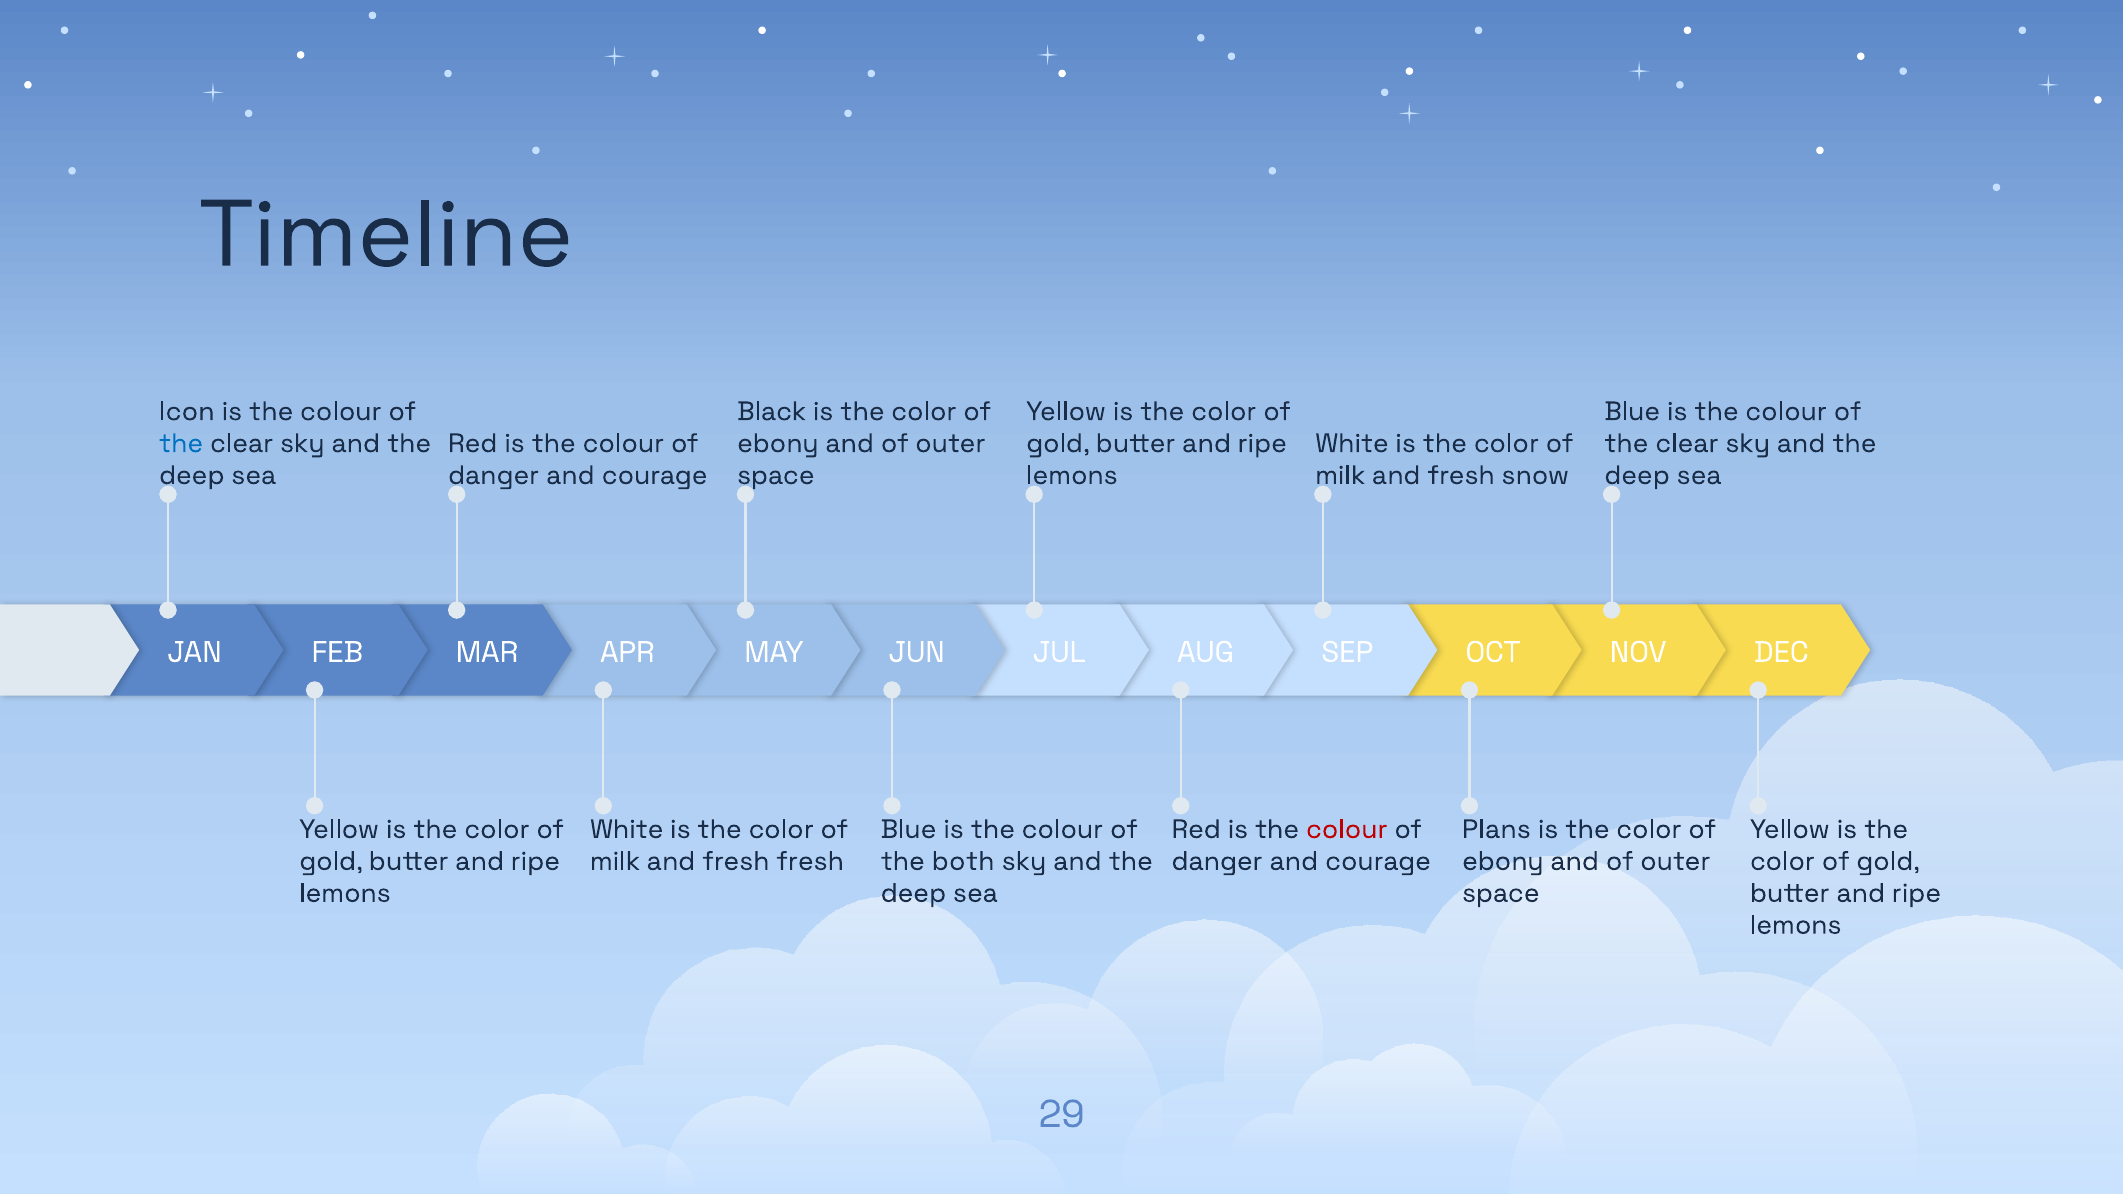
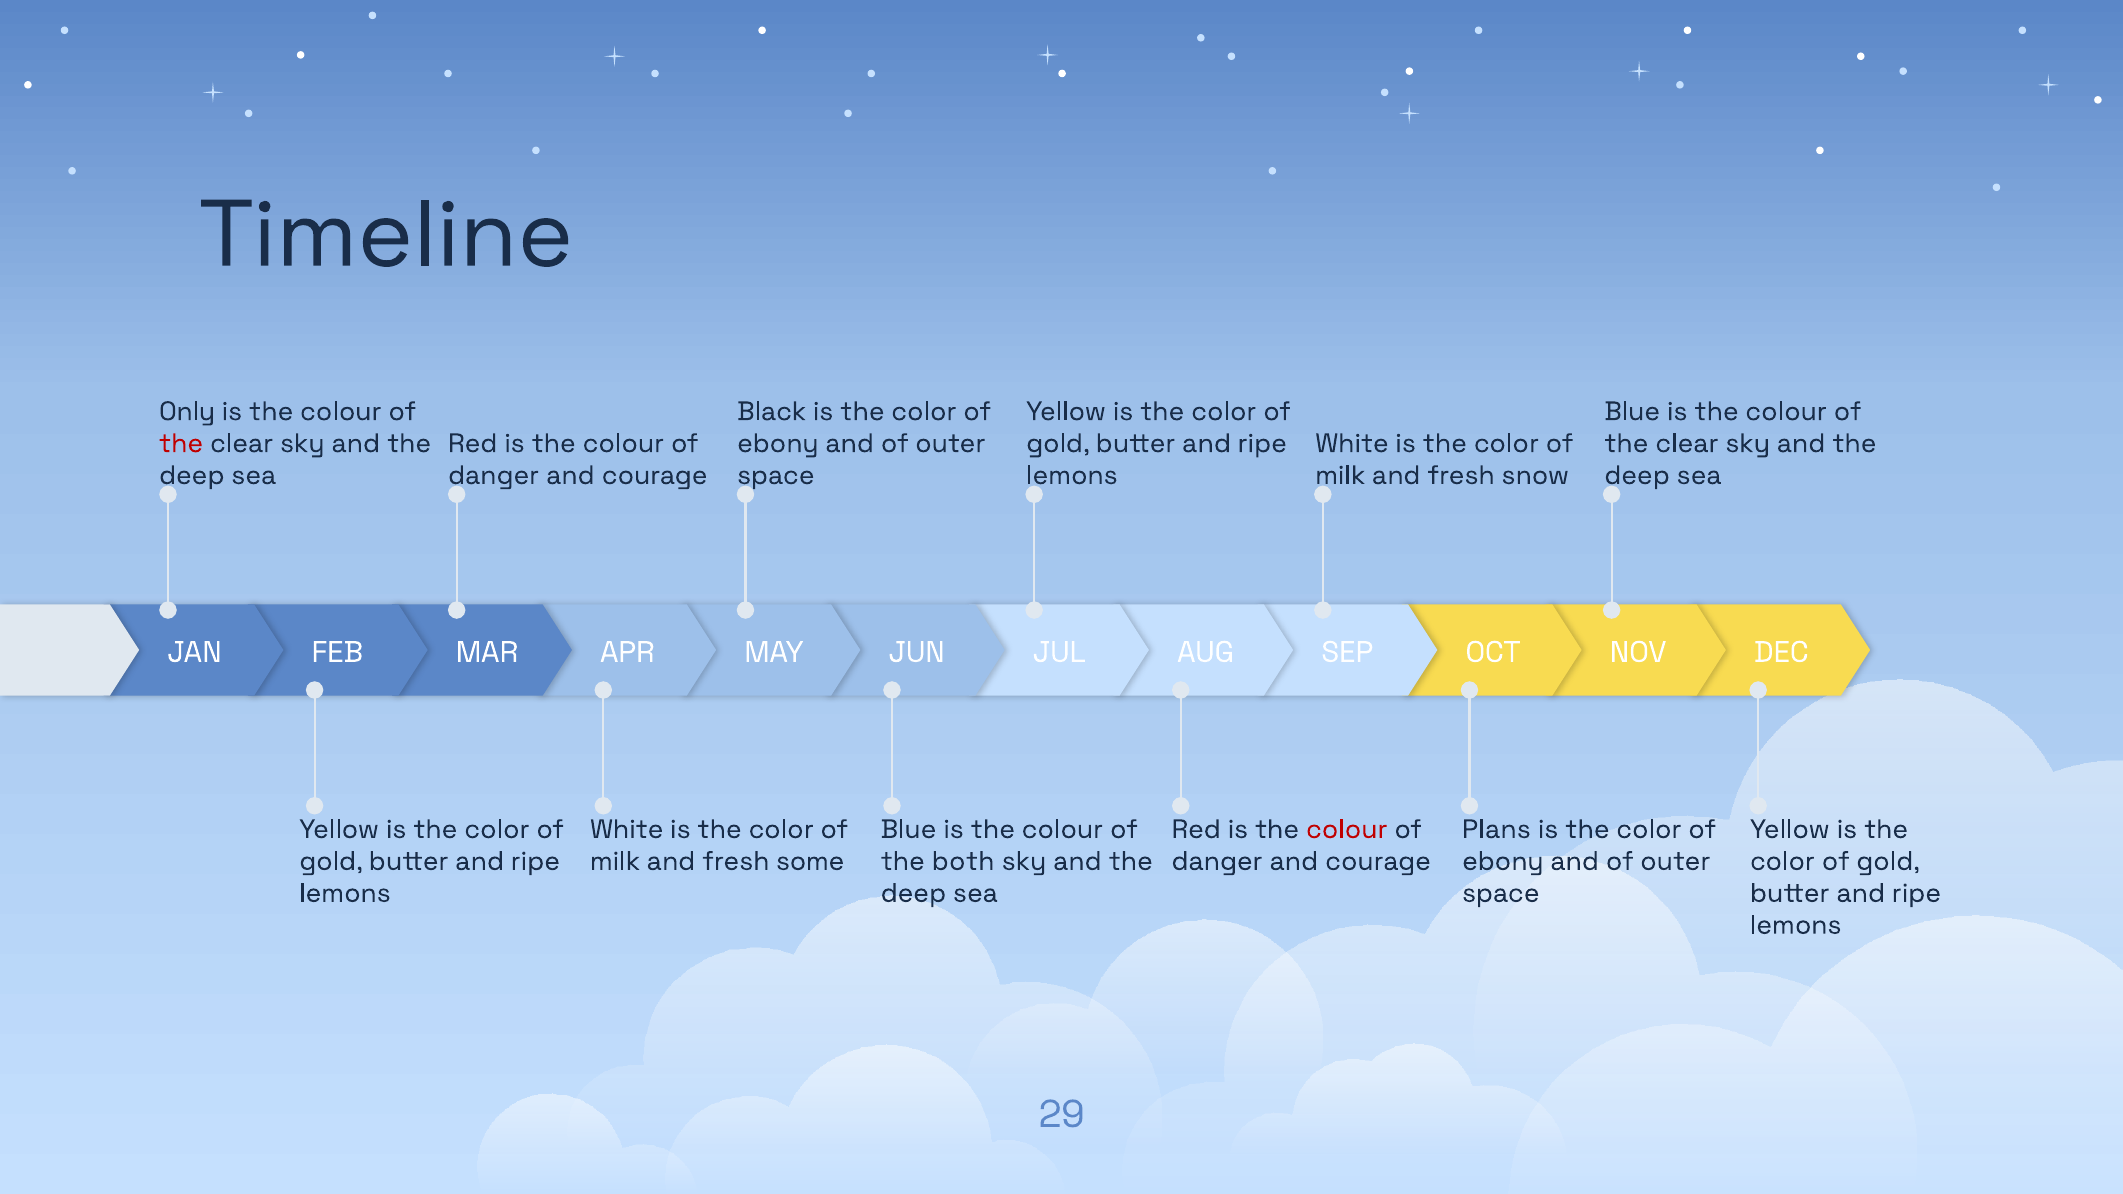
Icon: Icon -> Only
the at (181, 443) colour: blue -> red
fresh fresh: fresh -> some
